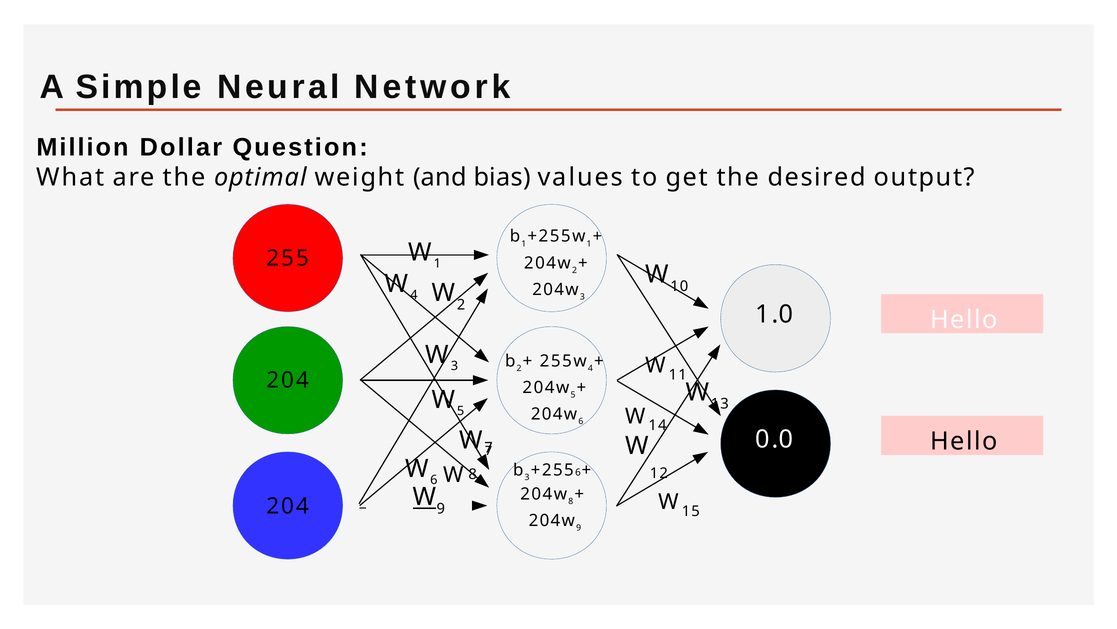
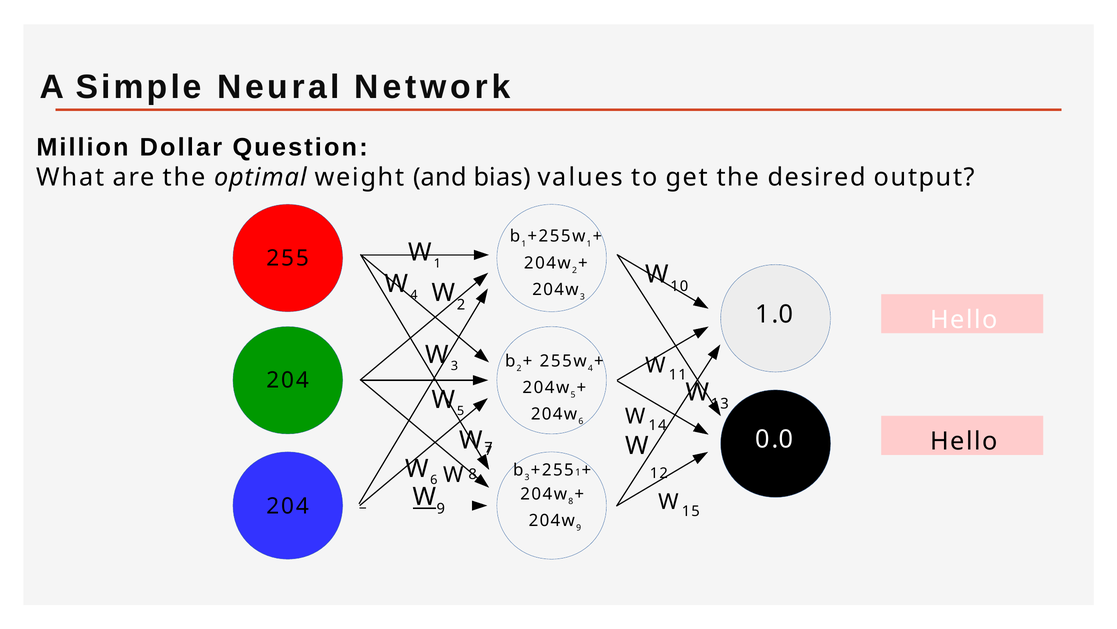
6 at (578, 472): 6 -> 1
